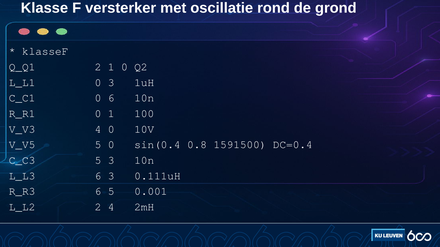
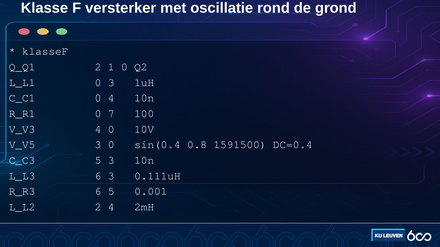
0 6: 6 -> 4
0 1: 1 -> 7
V_V5 5: 5 -> 3
